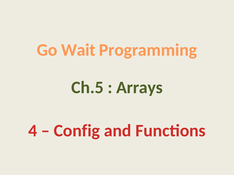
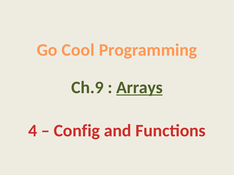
Wait: Wait -> Cool
Ch.5: Ch.5 -> Ch.9
Arrays underline: none -> present
